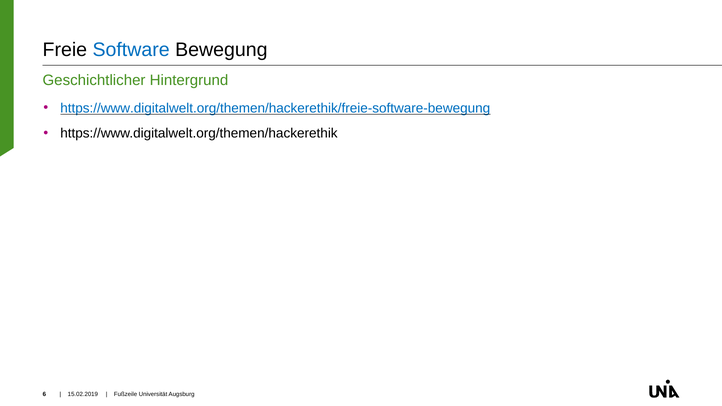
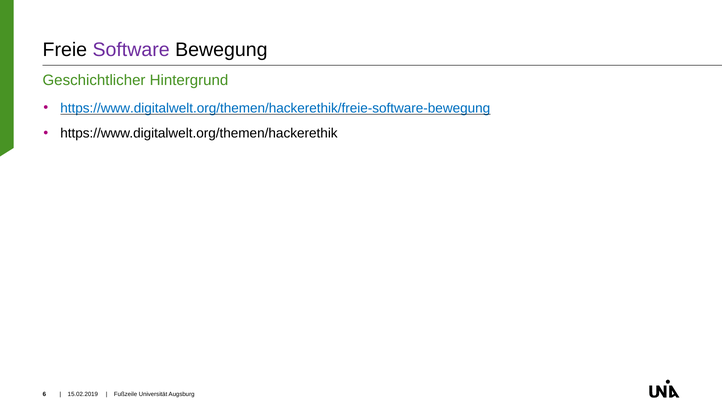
Software colour: blue -> purple
